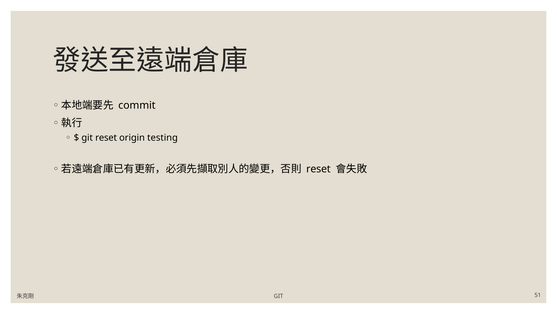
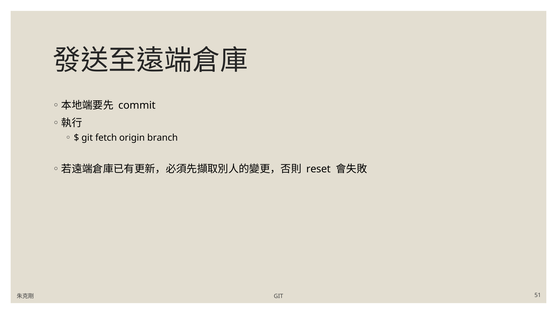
git reset: reset -> fetch
testing: testing -> branch
